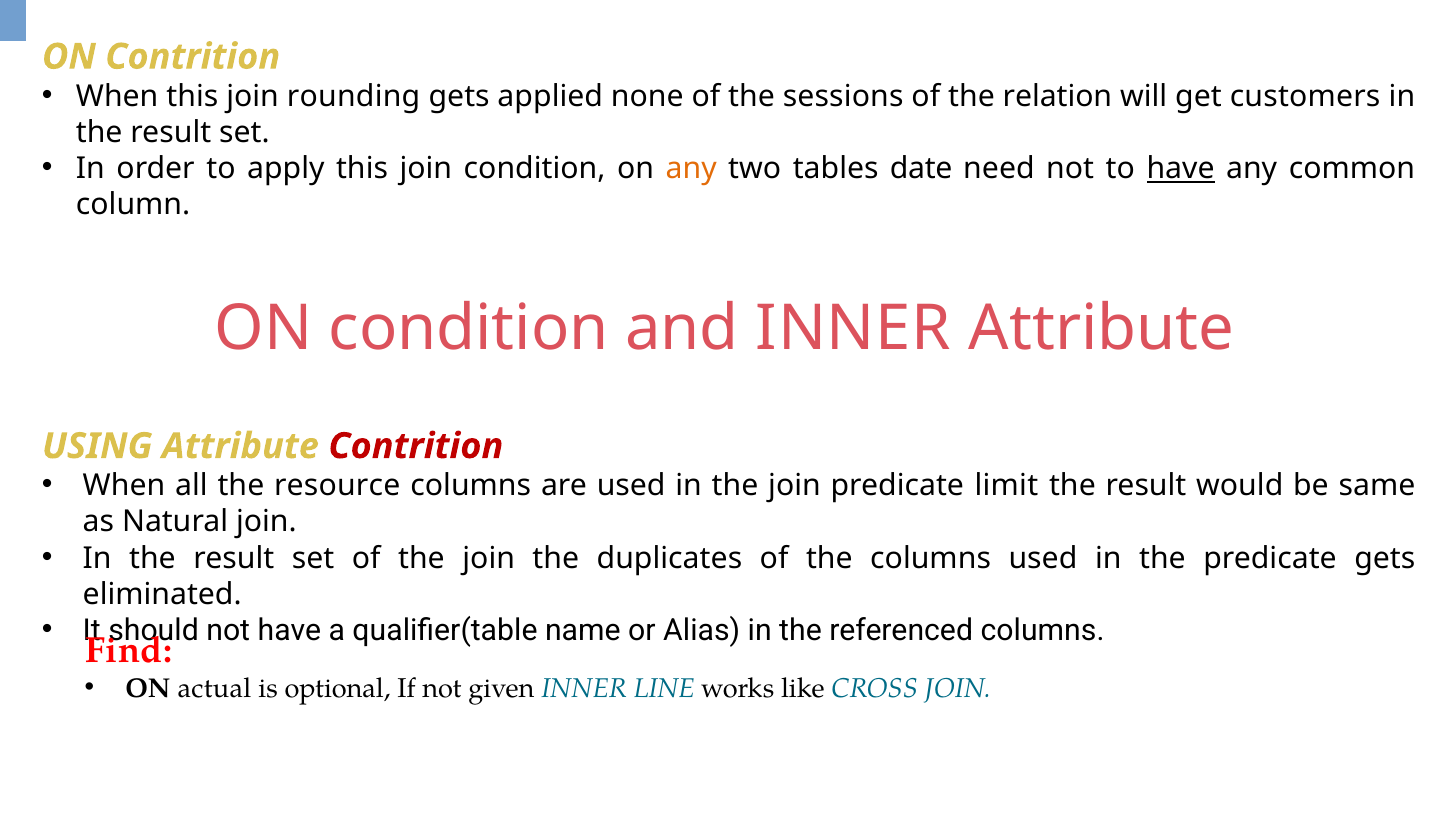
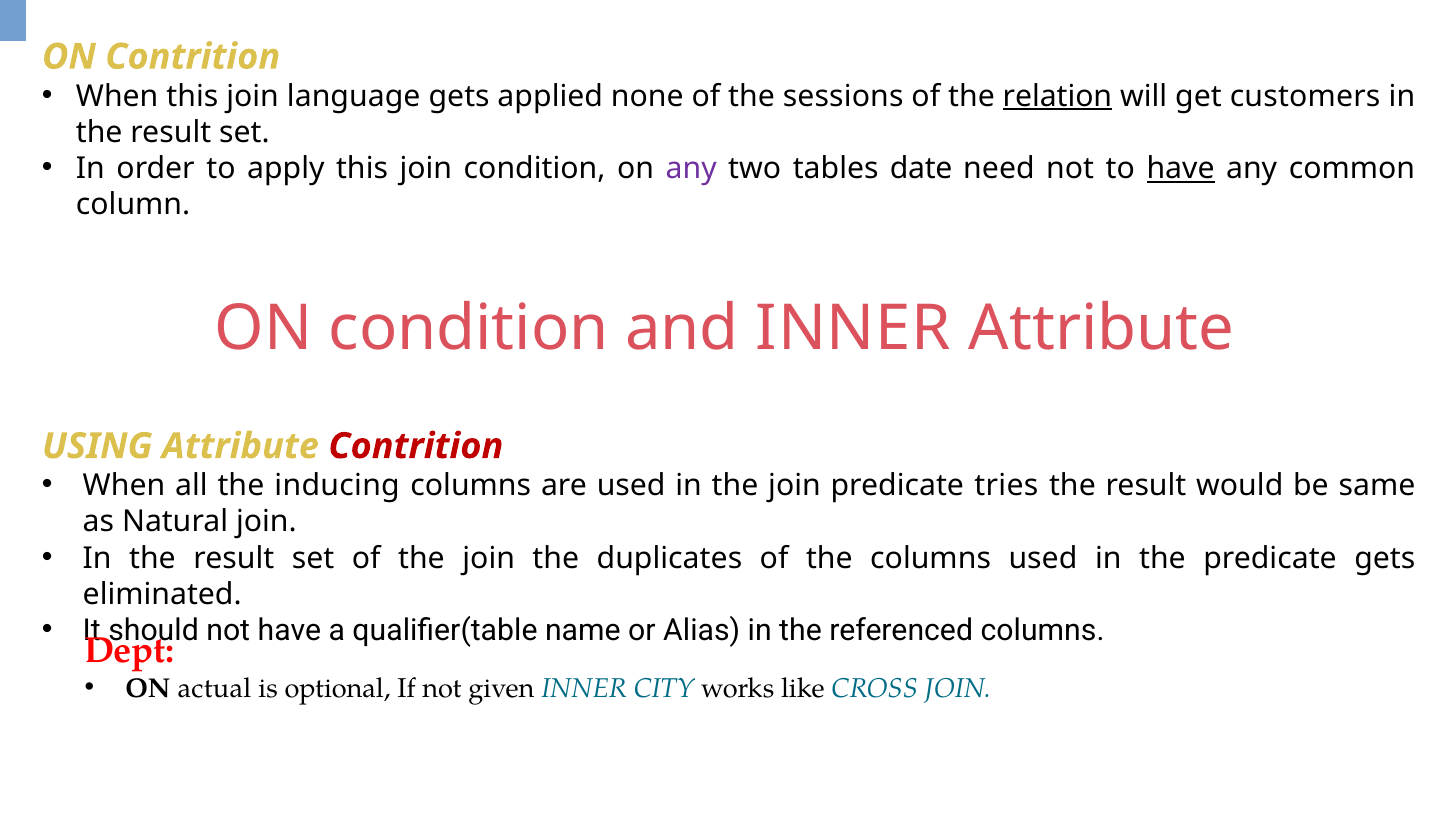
rounding: rounding -> language
relation underline: none -> present
any at (691, 169) colour: orange -> purple
resource: resource -> inducing
limit: limit -> tries
Find: Find -> Dept
LINE: LINE -> CITY
